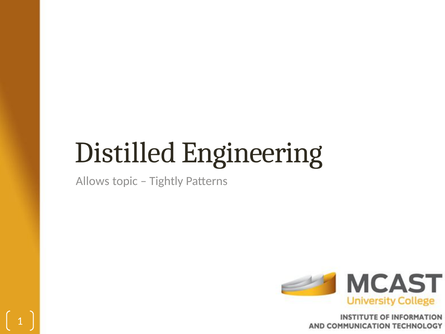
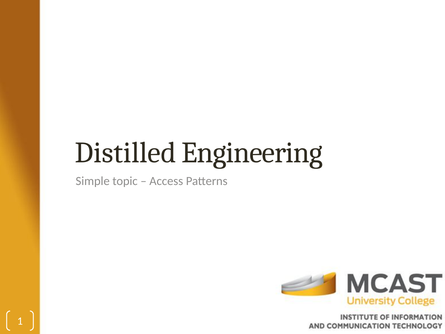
Allows: Allows -> Simple
Tightly: Tightly -> Access
